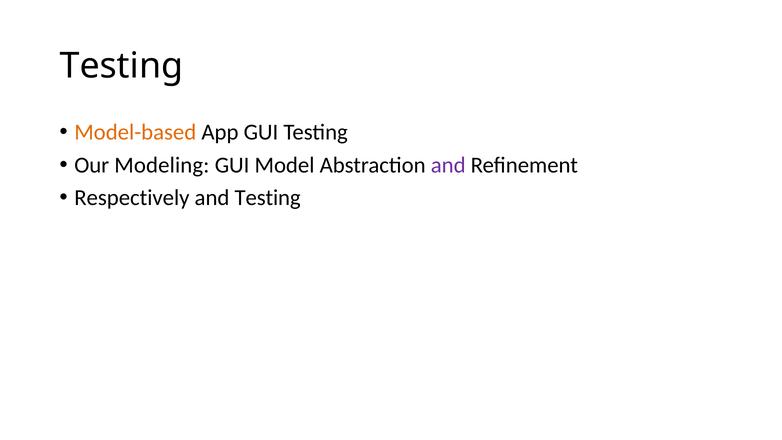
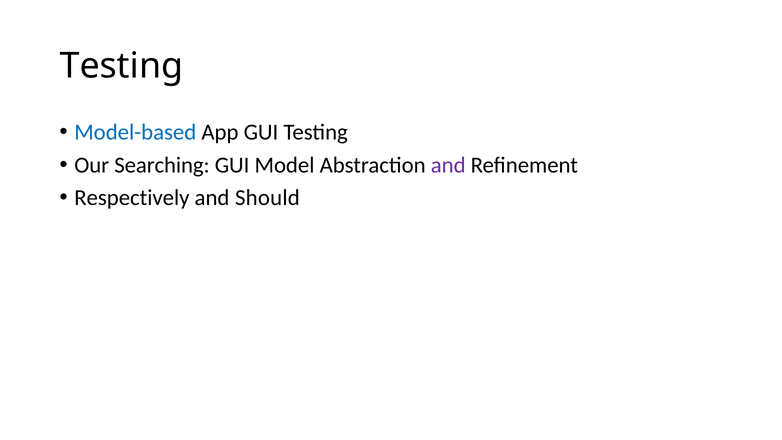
Model-based colour: orange -> blue
Modeling: Modeling -> Searching
and Testing: Testing -> Should
